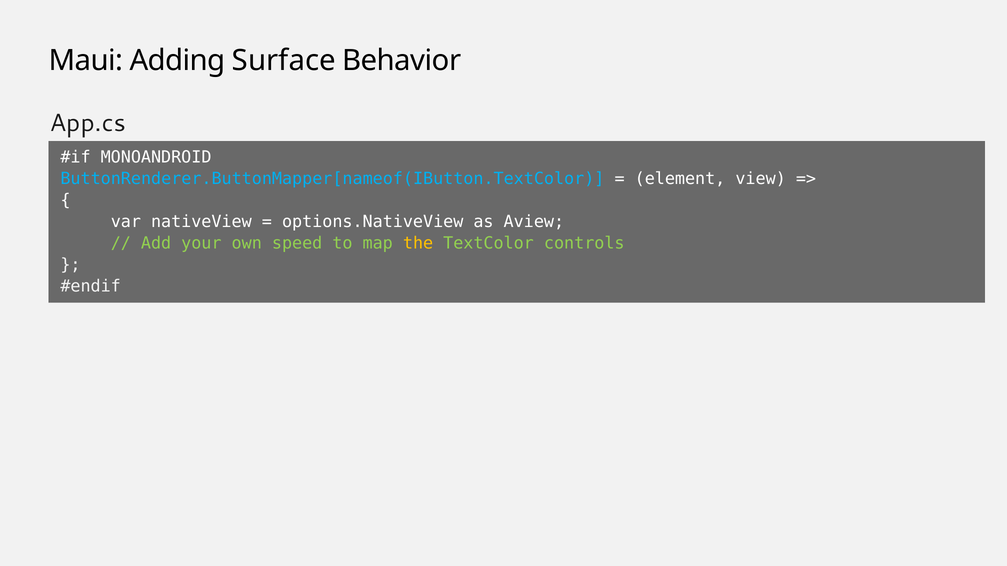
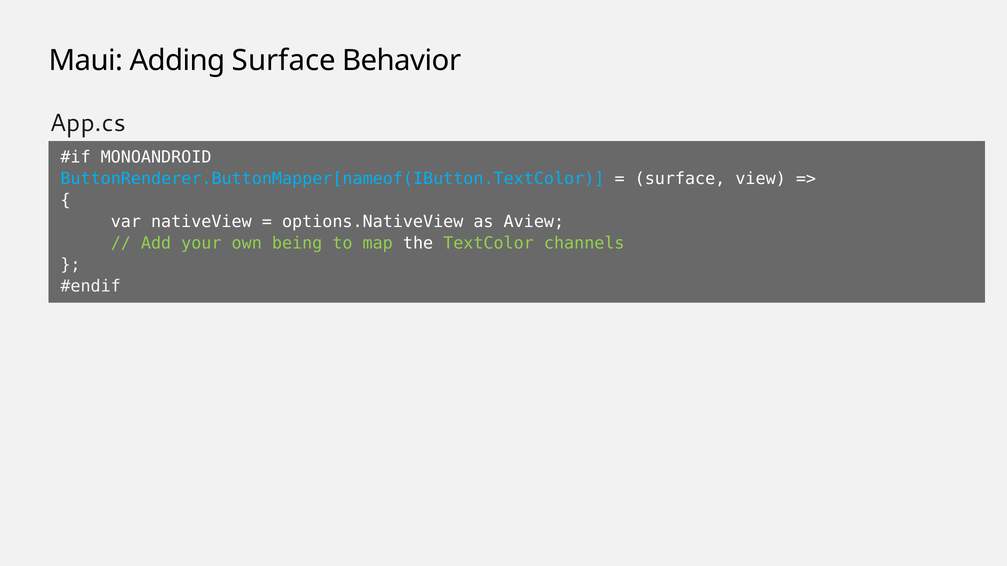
element at (680, 179): element -> surface
speed: speed -> being
the colour: yellow -> white
controls: controls -> channels
